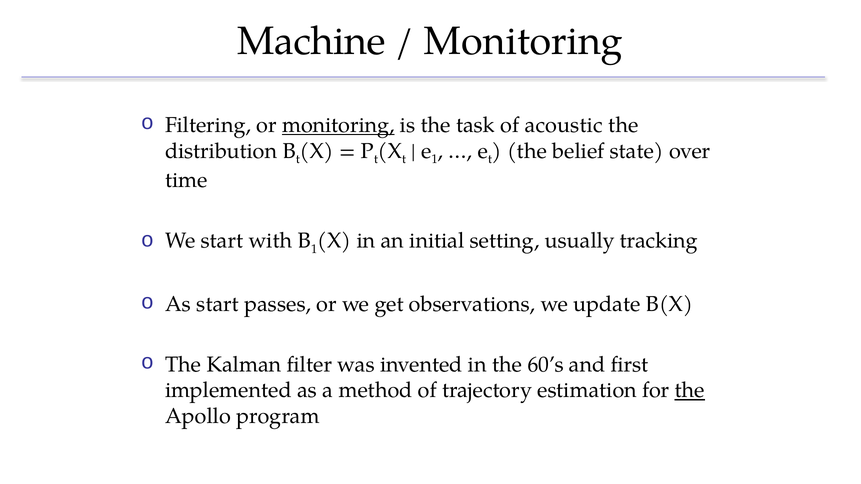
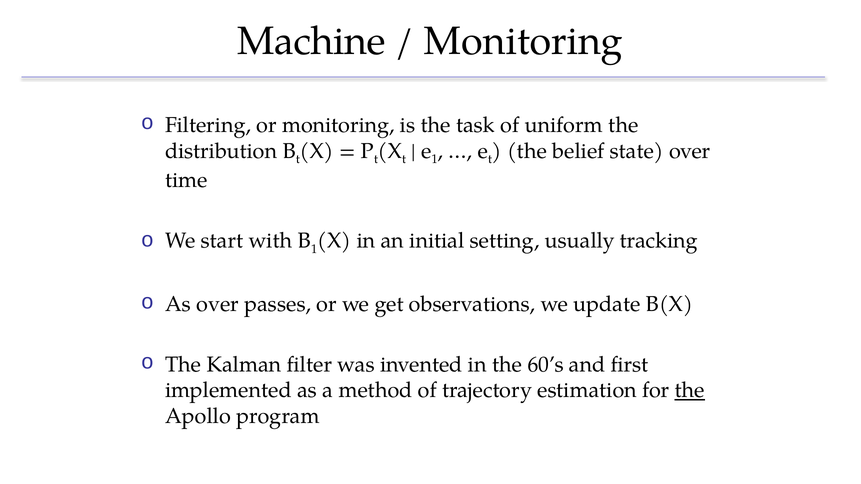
monitoring at (338, 125) underline: present -> none
acoustic: acoustic -> uniform
As start: start -> over
